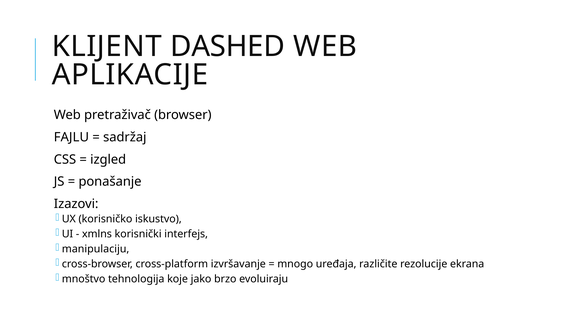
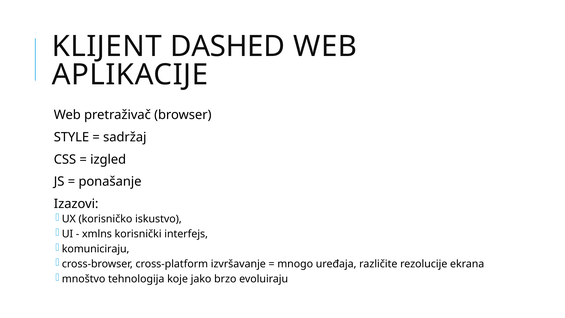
FAJLU: FAJLU -> STYLE
manipulaciju: manipulaciju -> komuniciraju
